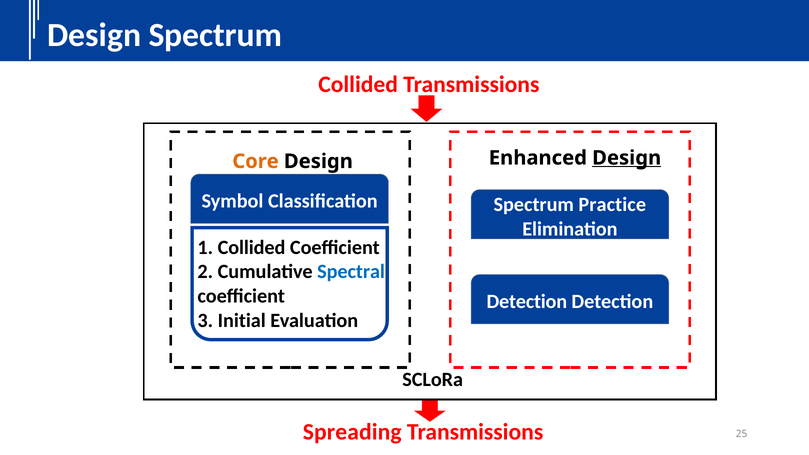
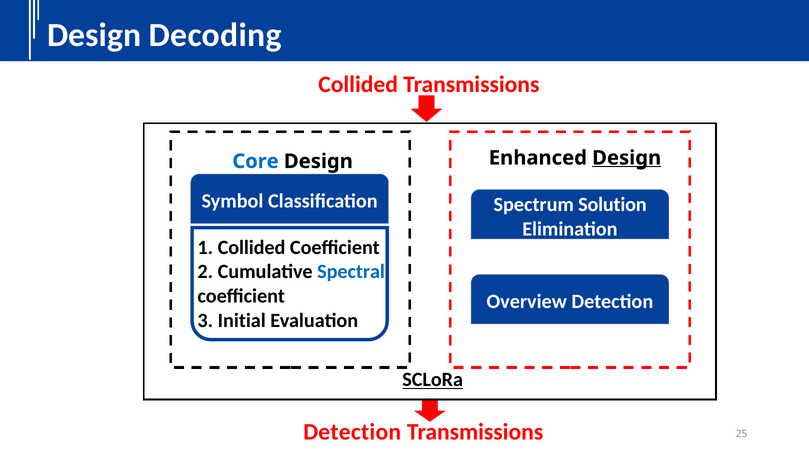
Spectrum at (215, 35): Spectrum -> Decoding
Core colour: orange -> blue
Practice: Practice -> Solution
Detection at (527, 302): Detection -> Overview
SCLoRa underline: none -> present
Spreading at (352, 432): Spreading -> Detection
